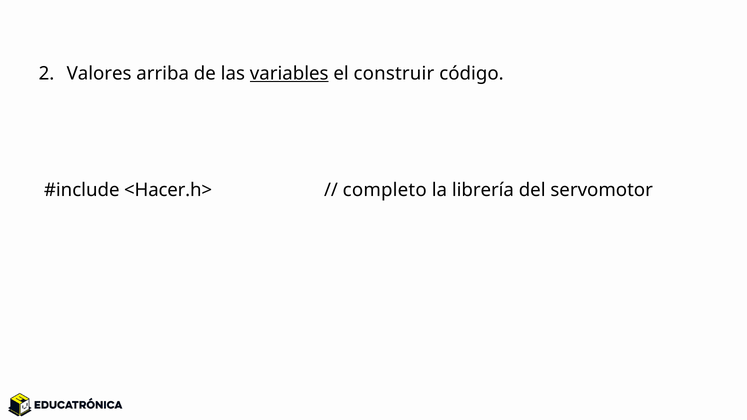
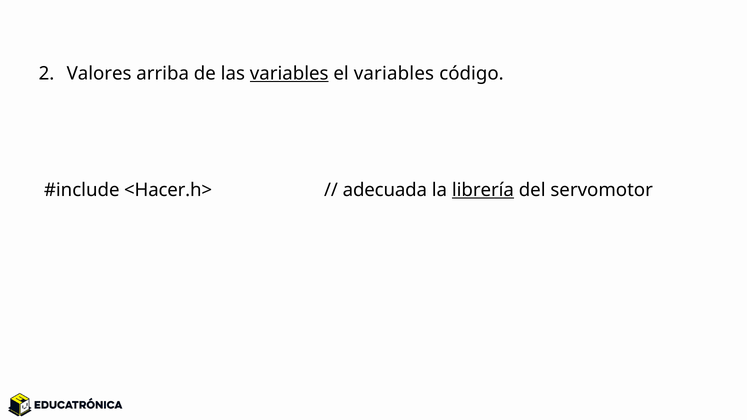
el construir: construir -> variables
completo: completo -> adecuada
librería underline: none -> present
